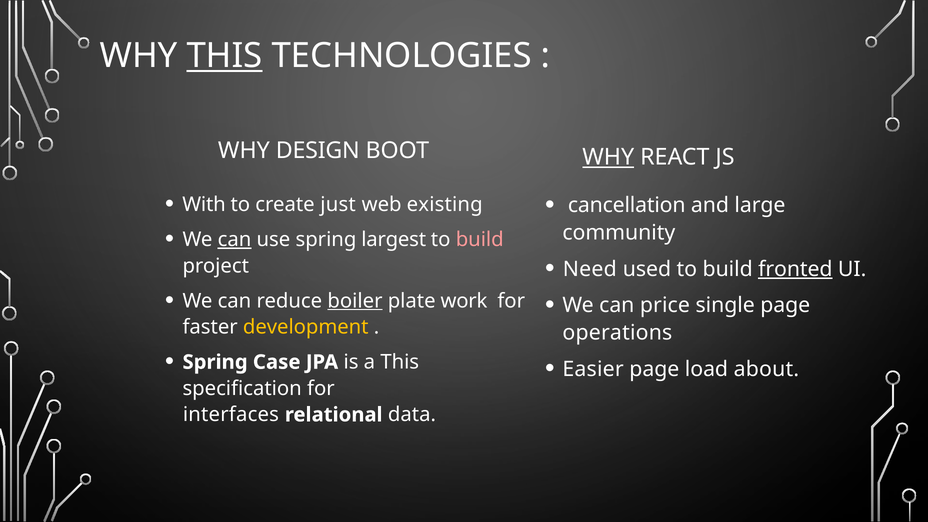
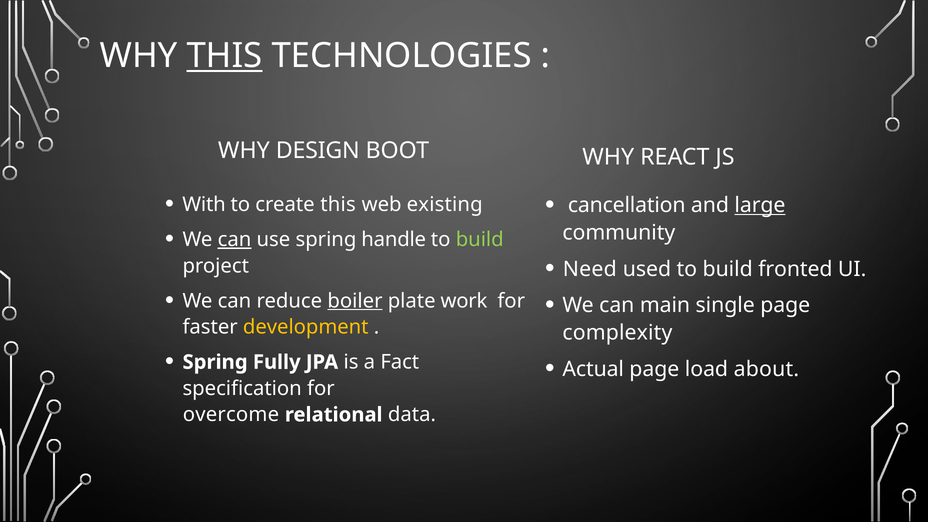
WHY at (608, 157) underline: present -> none
large underline: none -> present
create just: just -> this
largest: largest -> handle
build at (480, 240) colour: pink -> light green
fronted underline: present -> none
price: price -> main
operations: operations -> complexity
Case: Case -> Fully
a This: This -> Fact
Easier: Easier -> Actual
interfaces: interfaces -> overcome
